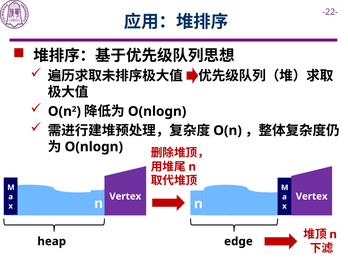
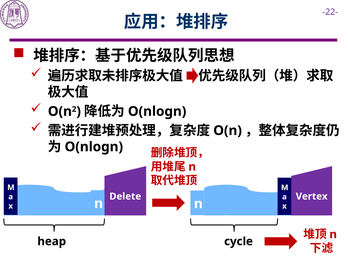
Vertex at (125, 196): Vertex -> Delete
edge: edge -> cycle
